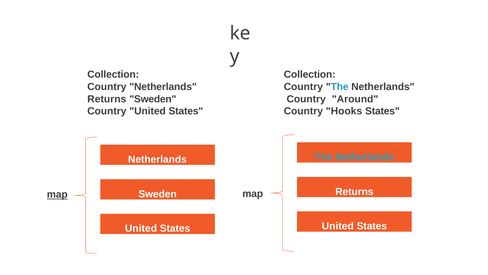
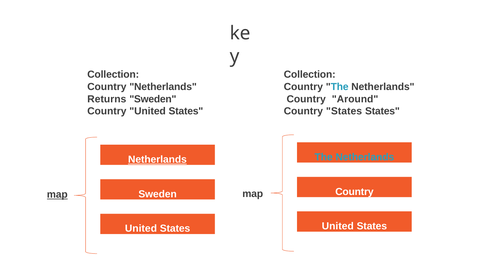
Country Hooks: Hooks -> States
Netherlands at (157, 159) underline: none -> present
Returns at (354, 191): Returns -> Country
